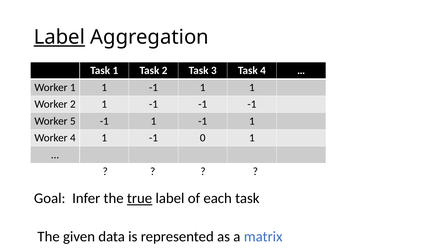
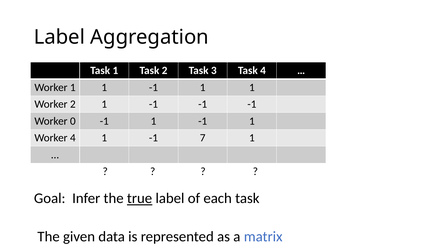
Label at (59, 37) underline: present -> none
5: 5 -> 0
0: 0 -> 7
